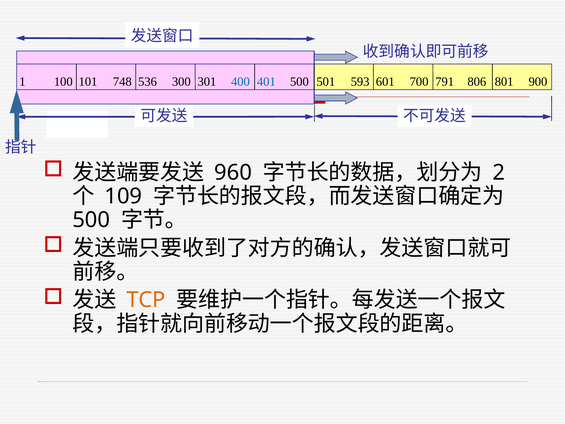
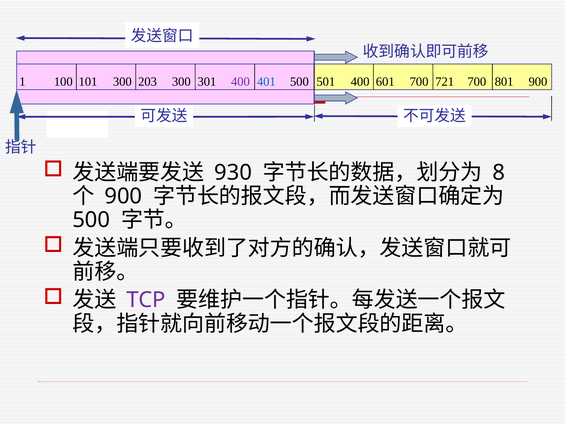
100 748: 748 -> 300
536: 536 -> 203
400 at (240, 82) colour: blue -> purple
500 593: 593 -> 400
791: 791 -> 721
700 806: 806 -> 700
960: 960 -> 930
2: 2 -> 8
109 at (123, 196): 109 -> 900
TCP colour: orange -> purple
